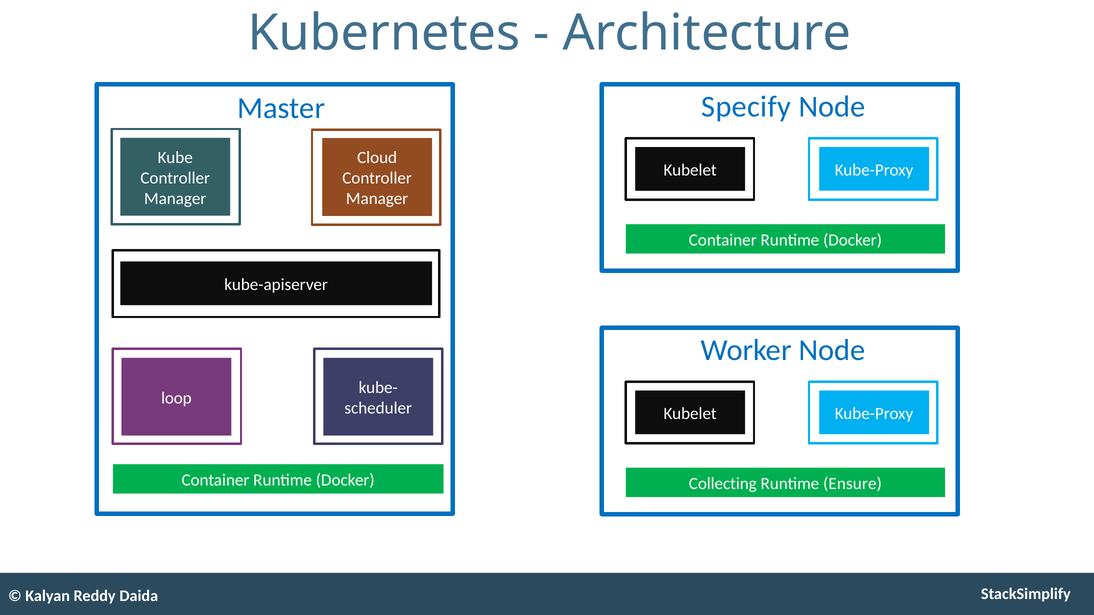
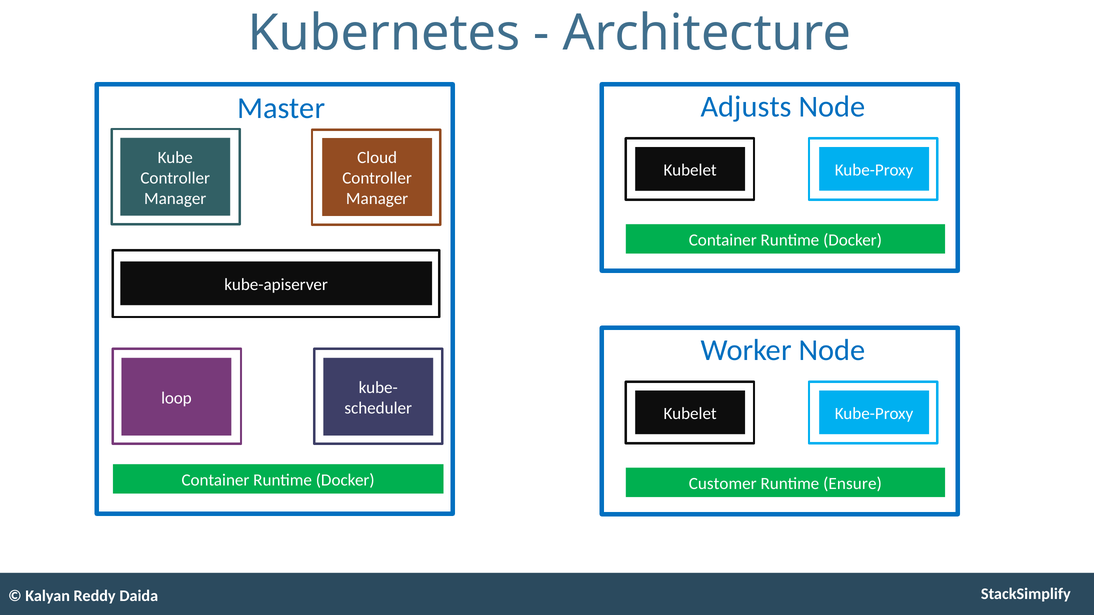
Specify: Specify -> Adjusts
Collecting: Collecting -> Customer
